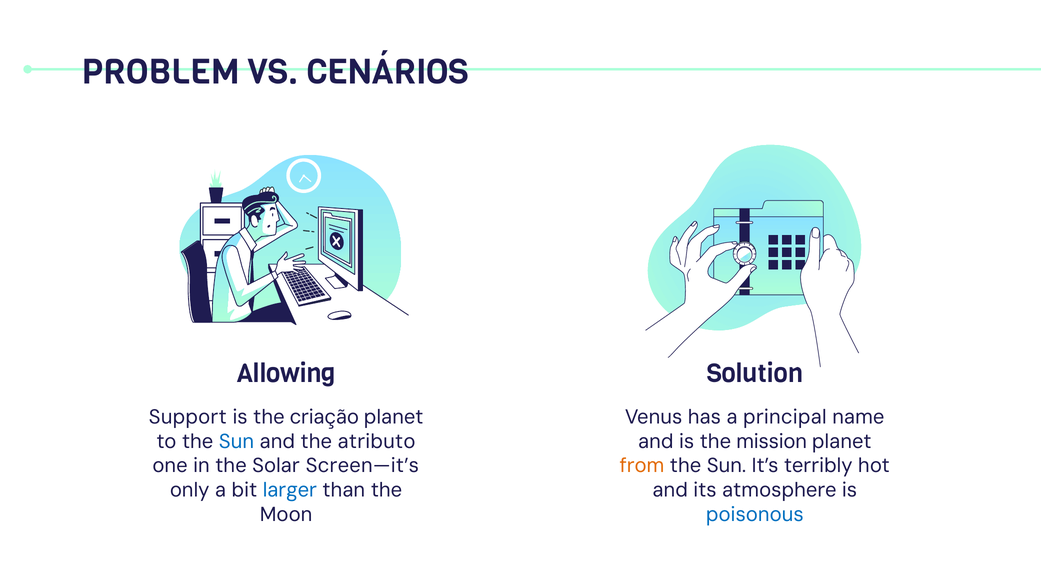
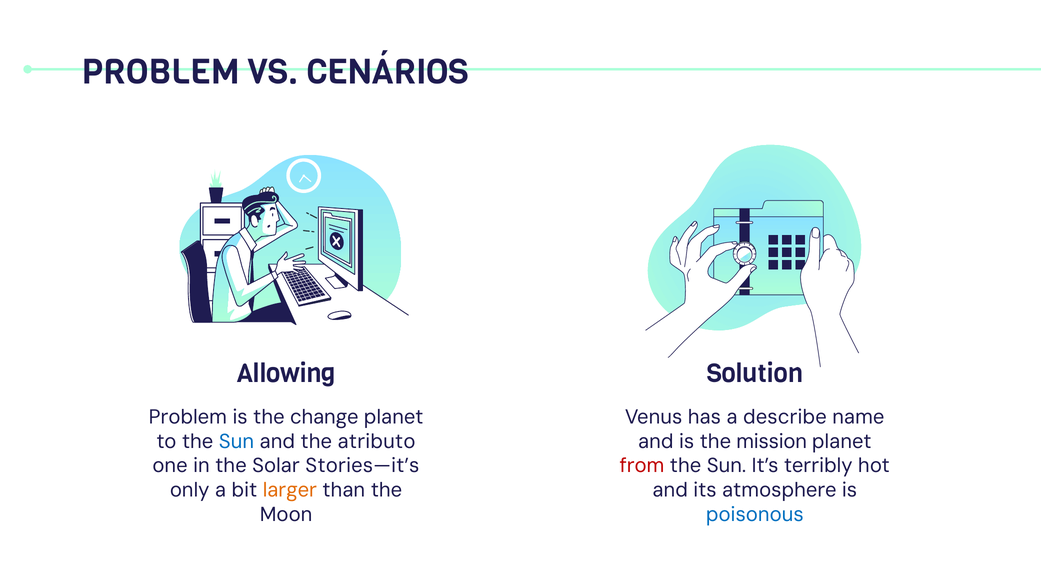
Support at (188, 417): Support -> Problem
criação: criação -> change
principal: principal -> describe
Screen—it’s: Screen—it’s -> Stories—it’s
from colour: orange -> red
larger colour: blue -> orange
